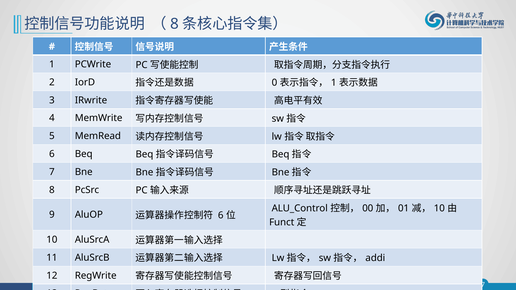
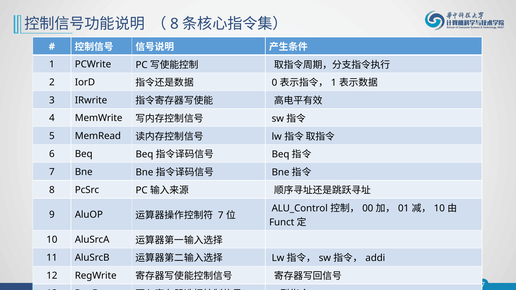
6 at (221, 215): 6 -> 7
